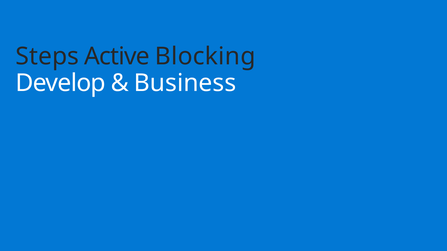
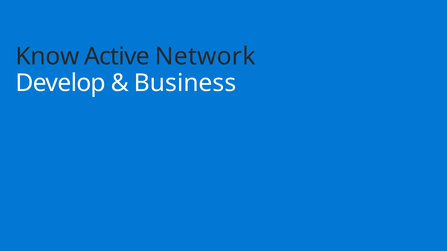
Steps: Steps -> Know
Blocking: Blocking -> Network
